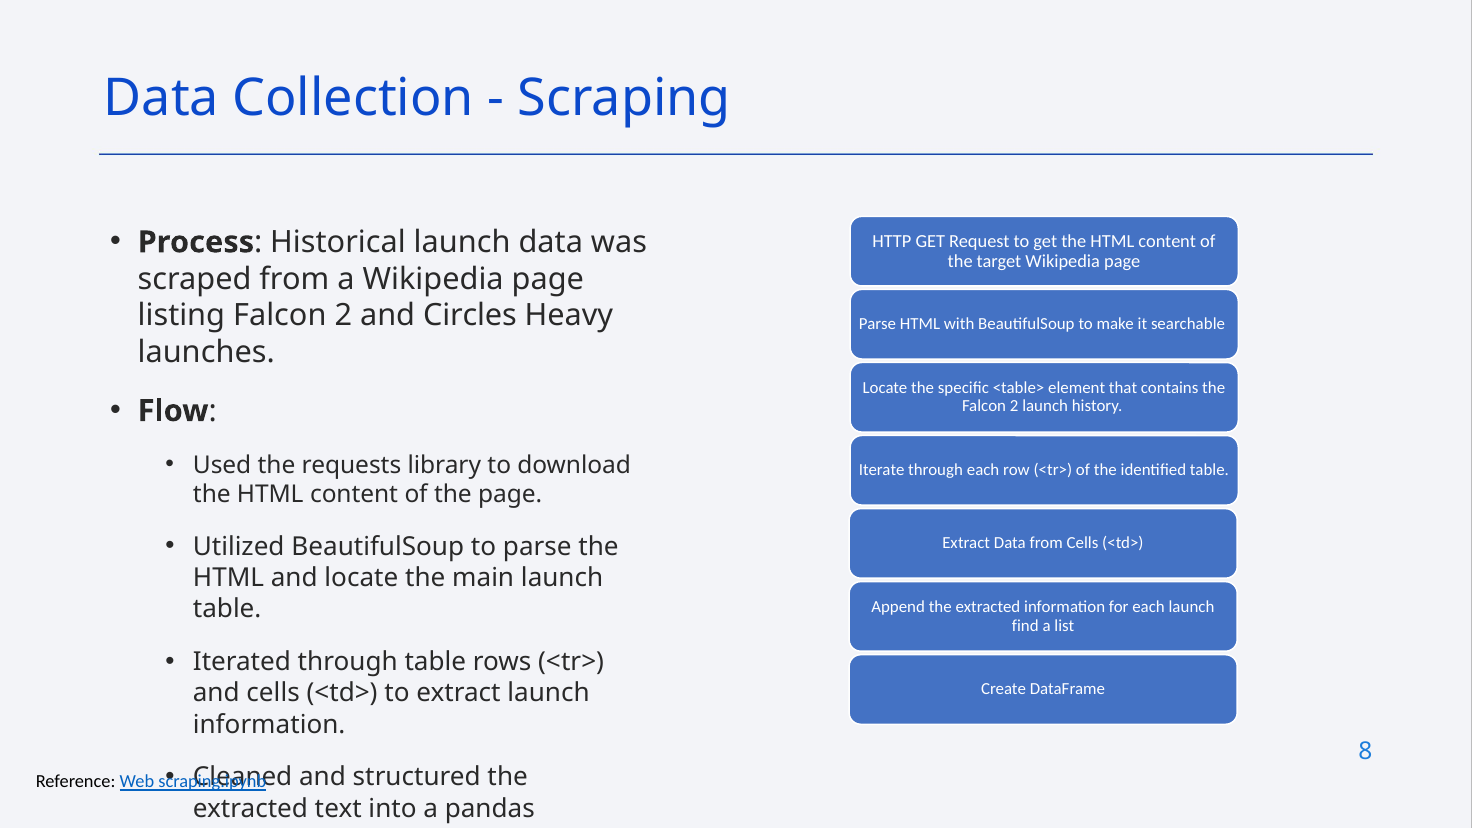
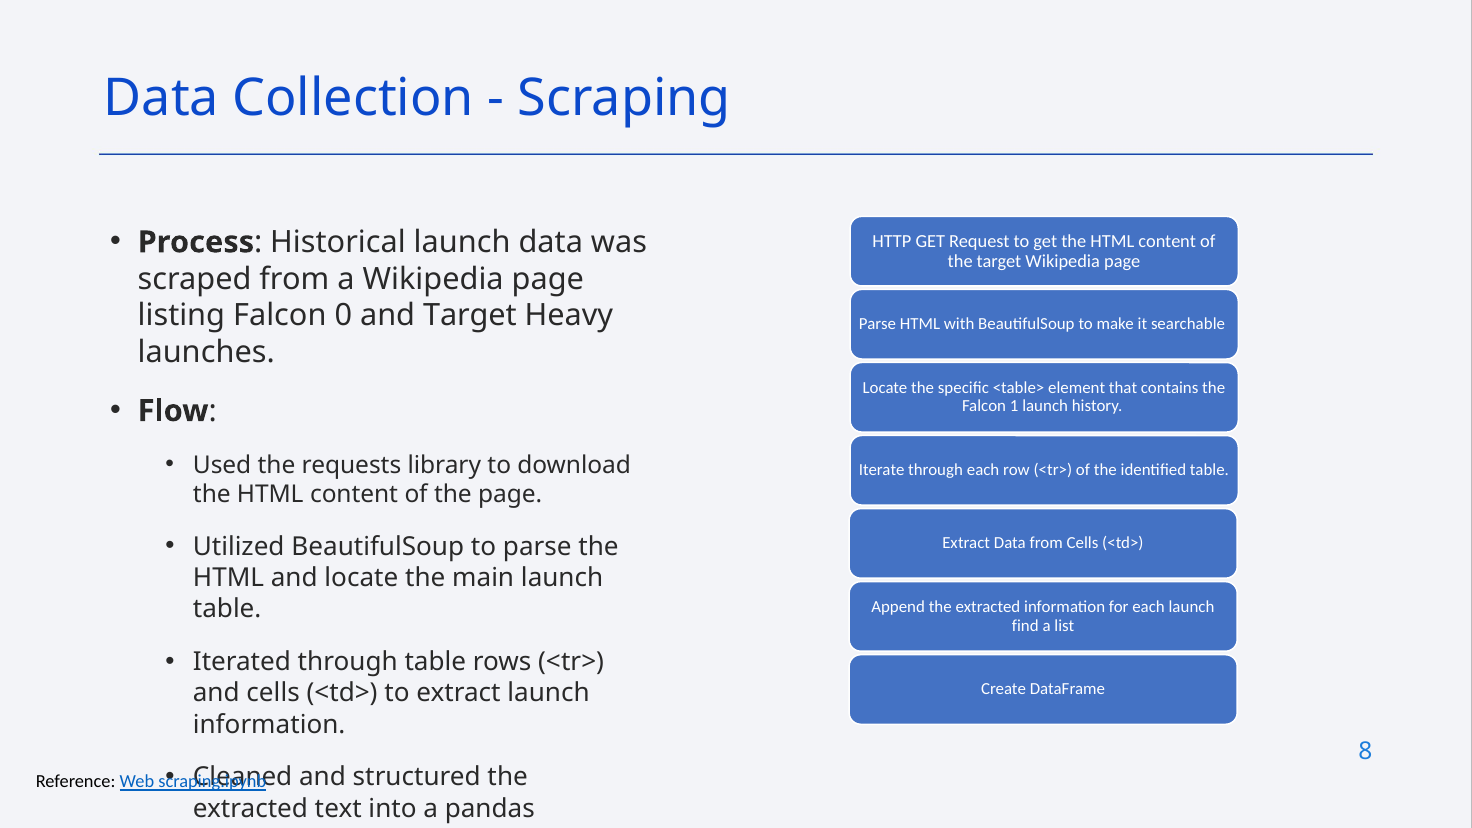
listing Falcon 2: 2 -> 0
and Circles: Circles -> Target
2 at (1014, 406): 2 -> 1
